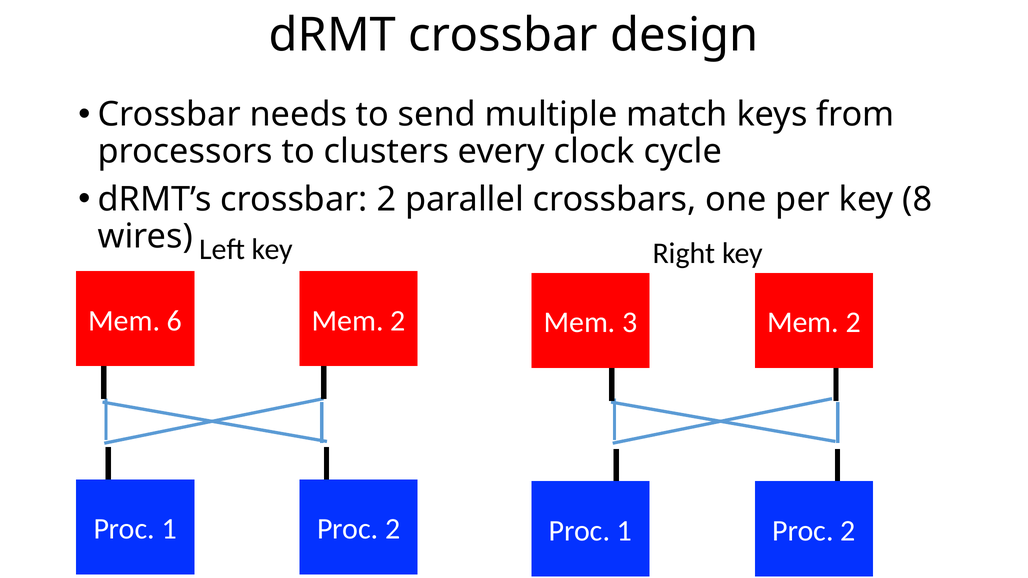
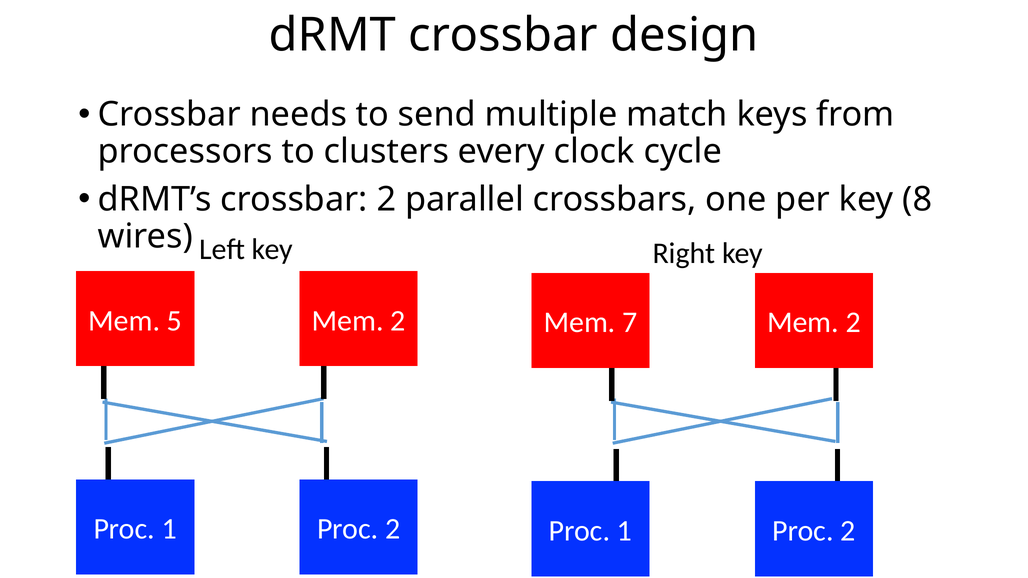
6: 6 -> 5
3: 3 -> 7
